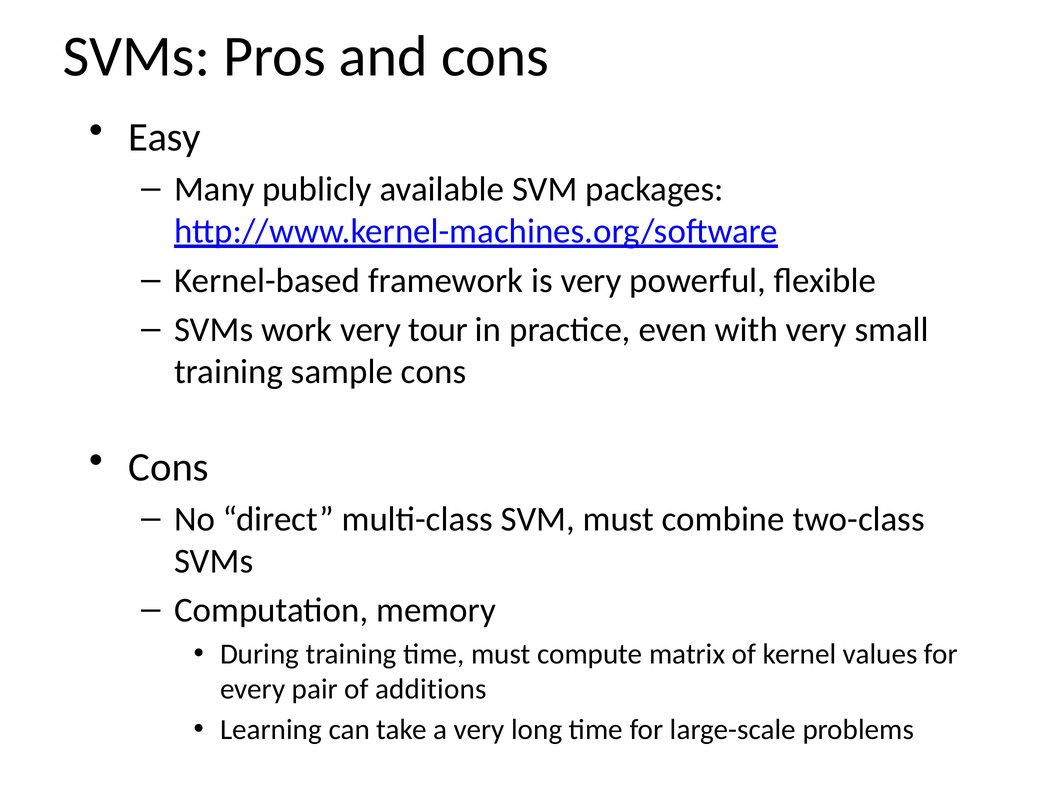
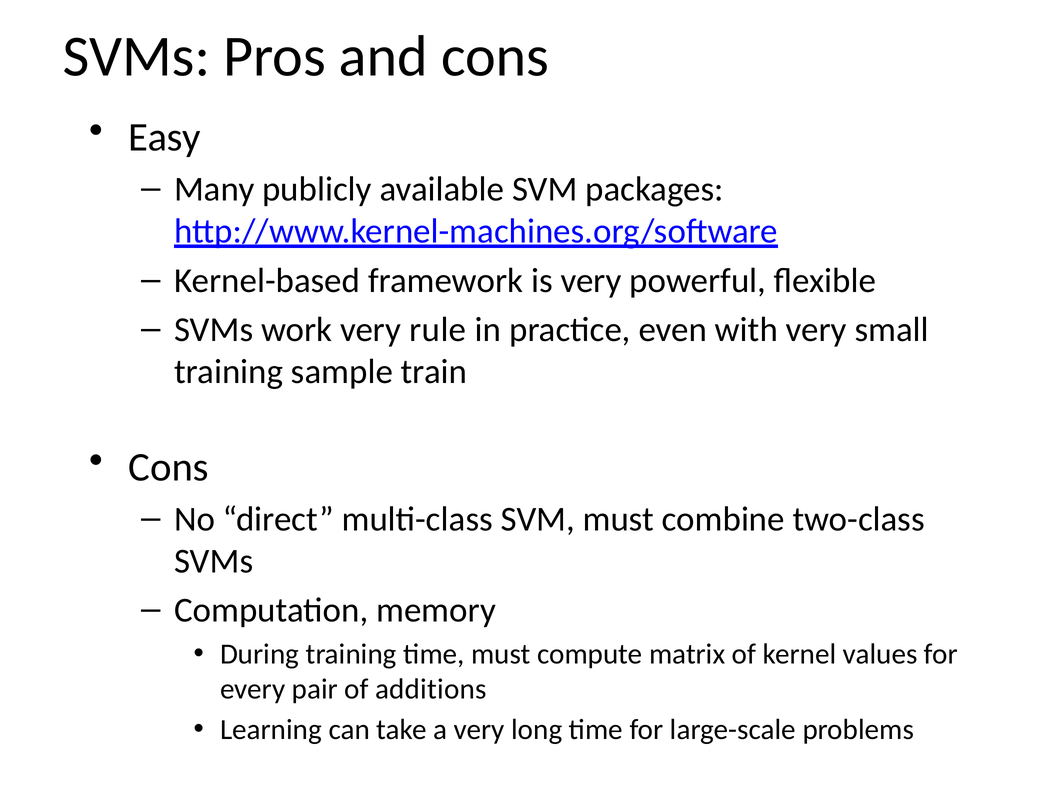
tour: tour -> rule
sample cons: cons -> train
